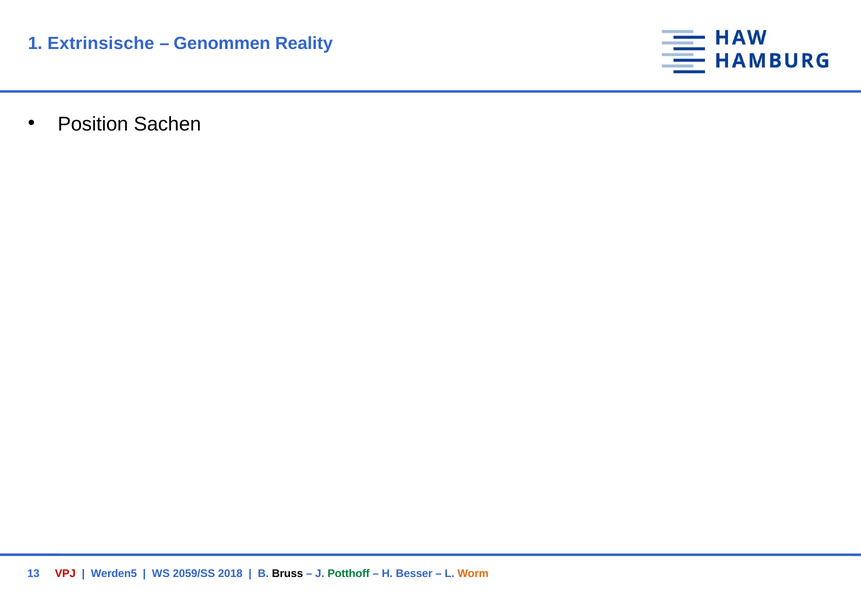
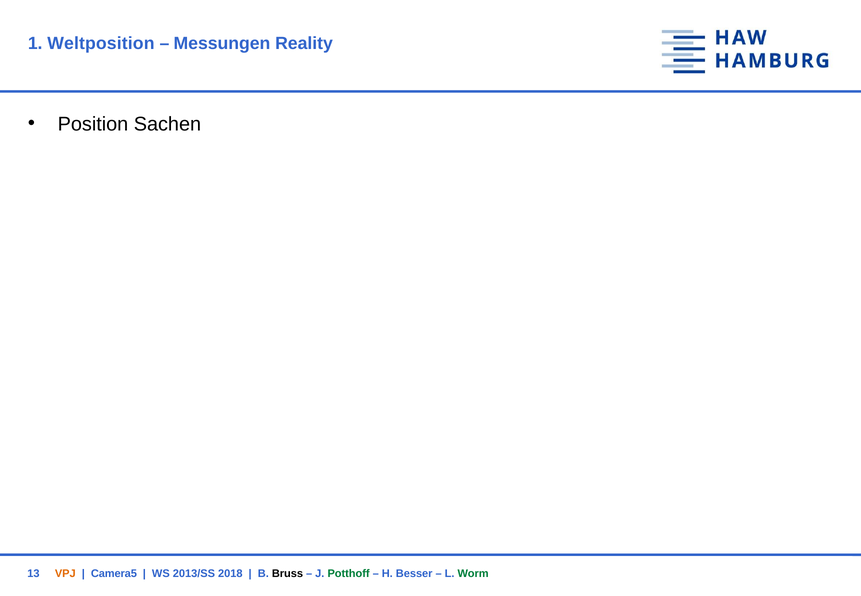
Extrinsische: Extrinsische -> Weltposition
Genommen: Genommen -> Messungen
VPJ colour: red -> orange
Werden5: Werden5 -> Camera5
2059/SS: 2059/SS -> 2013/SS
Worm colour: orange -> green
